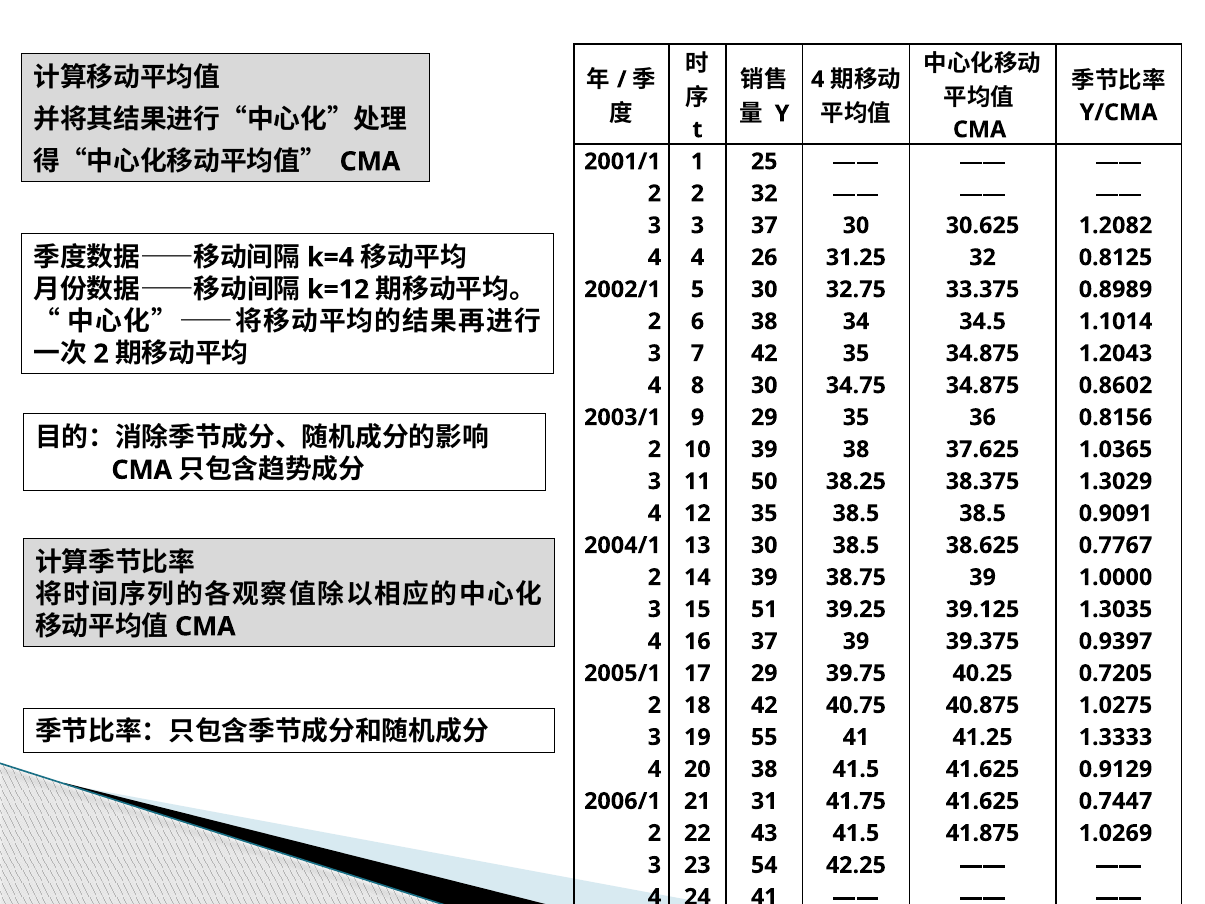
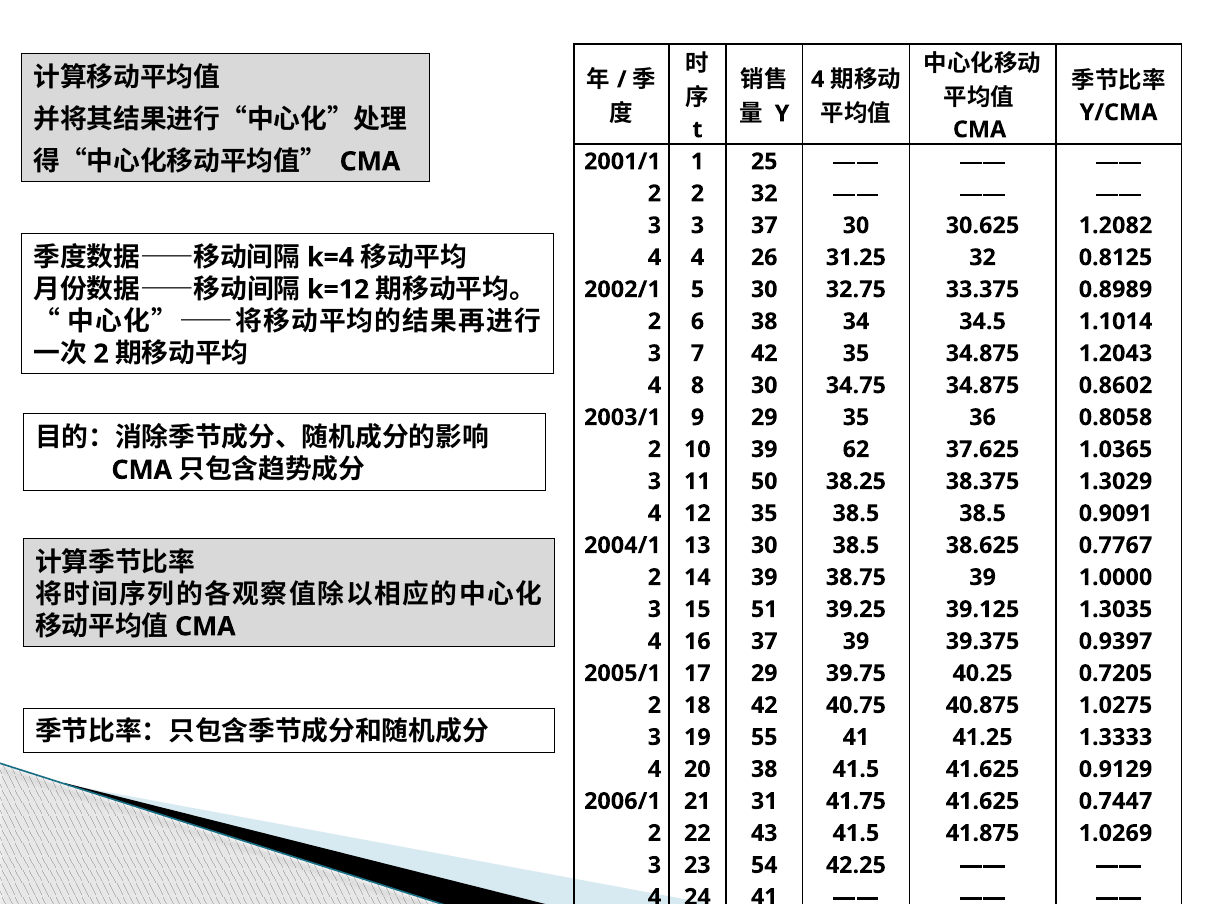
0.8156: 0.8156 -> 0.8058
39 38: 38 -> 62
